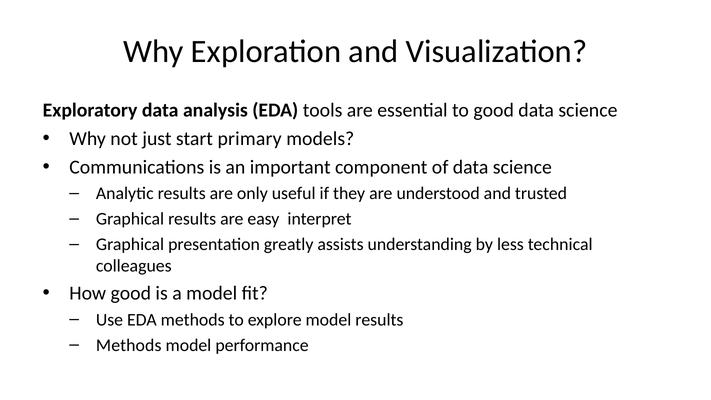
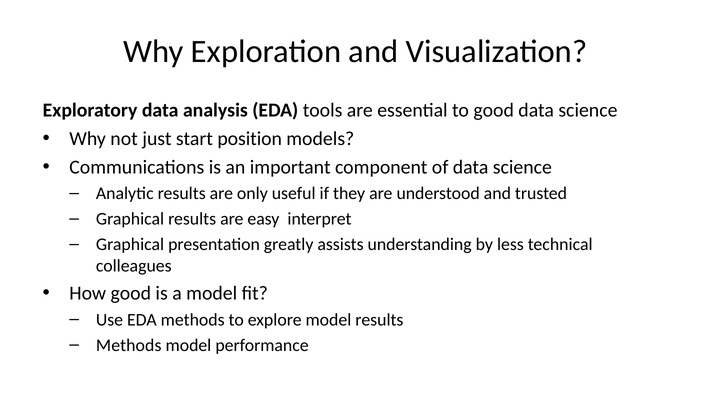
primary: primary -> position
